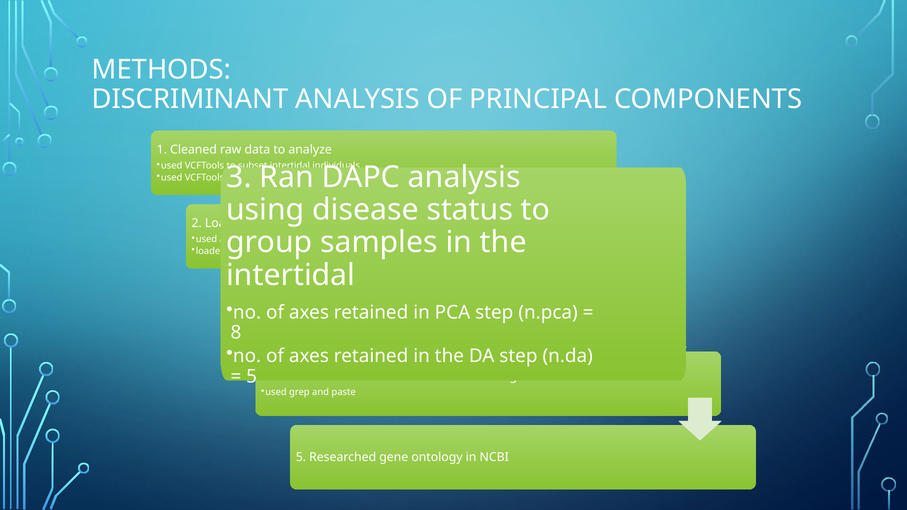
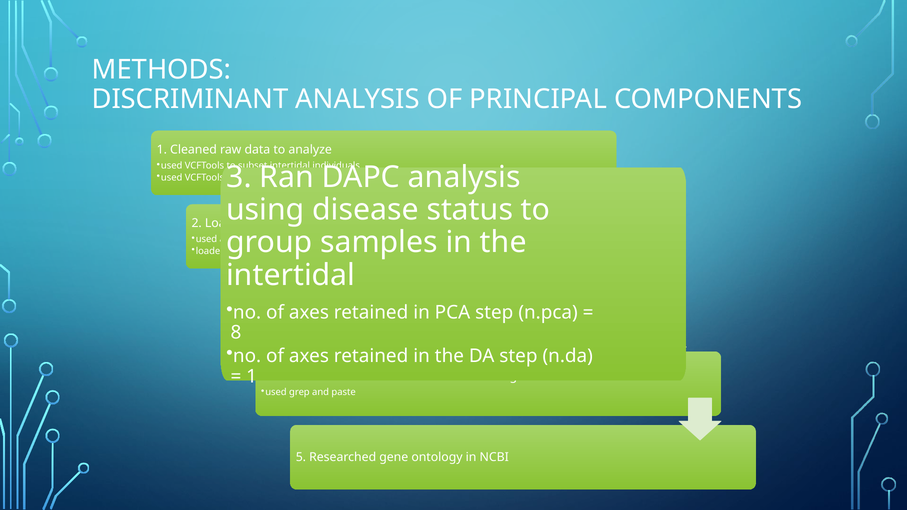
5 at (252, 376): 5 -> 1
